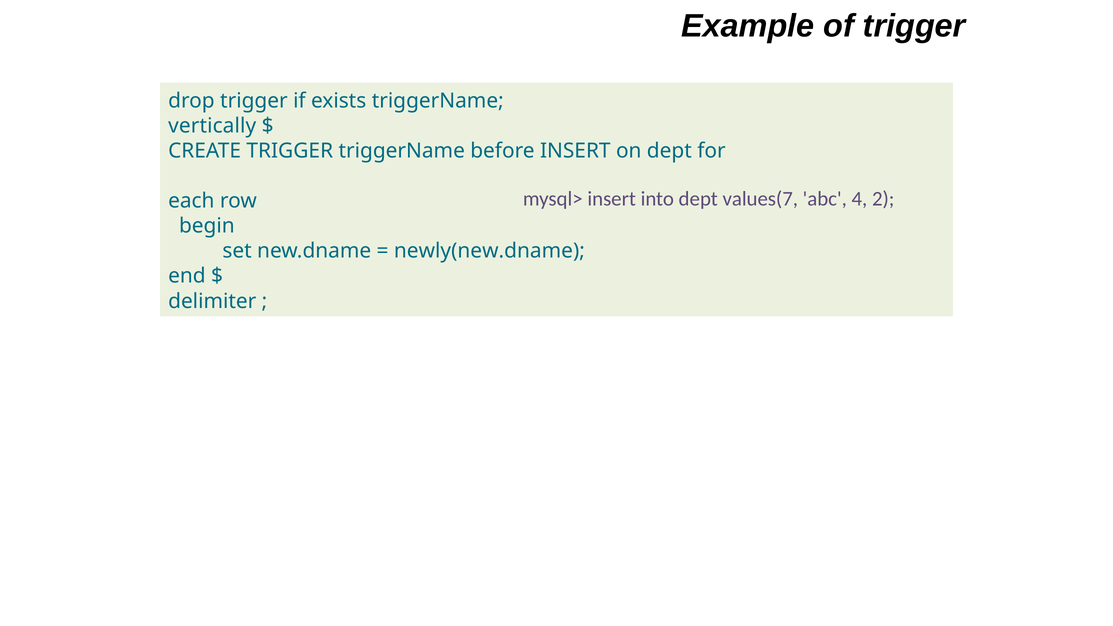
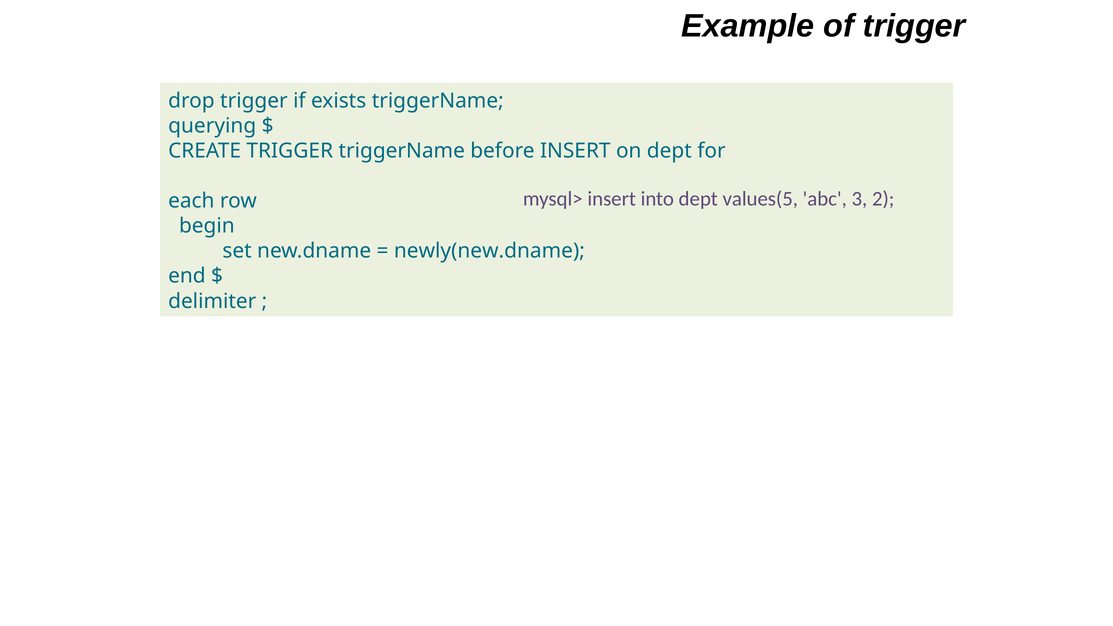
vertically: vertically -> querying
values(7: values(7 -> values(5
4: 4 -> 3
